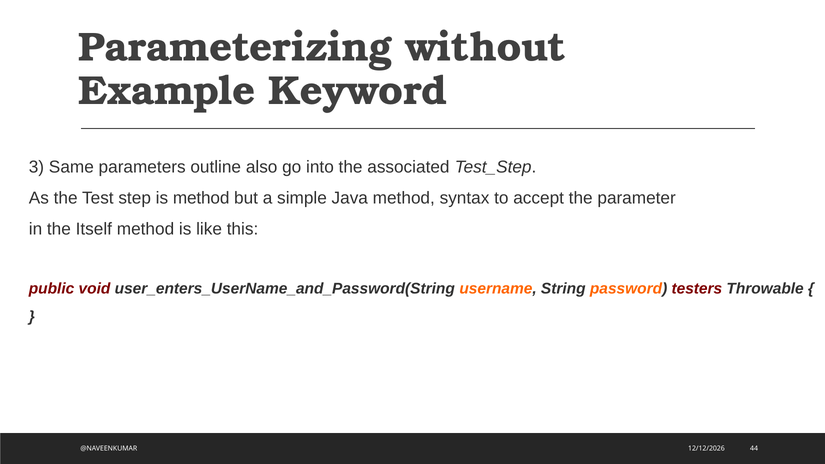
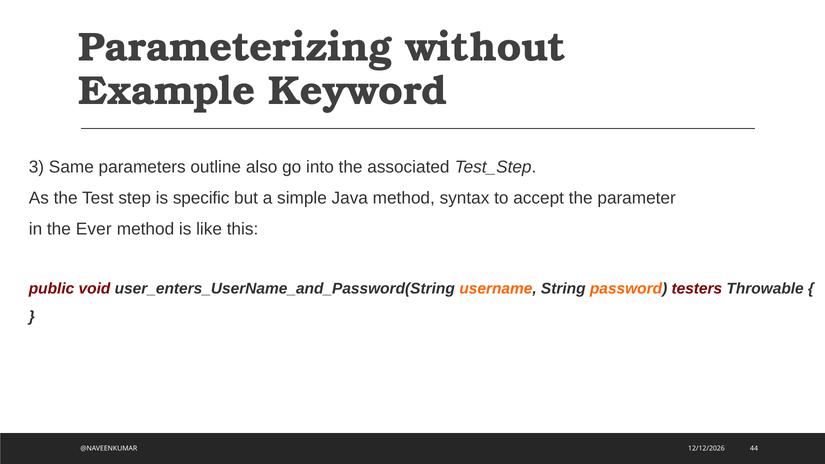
is method: method -> specific
Itself: Itself -> Ever
